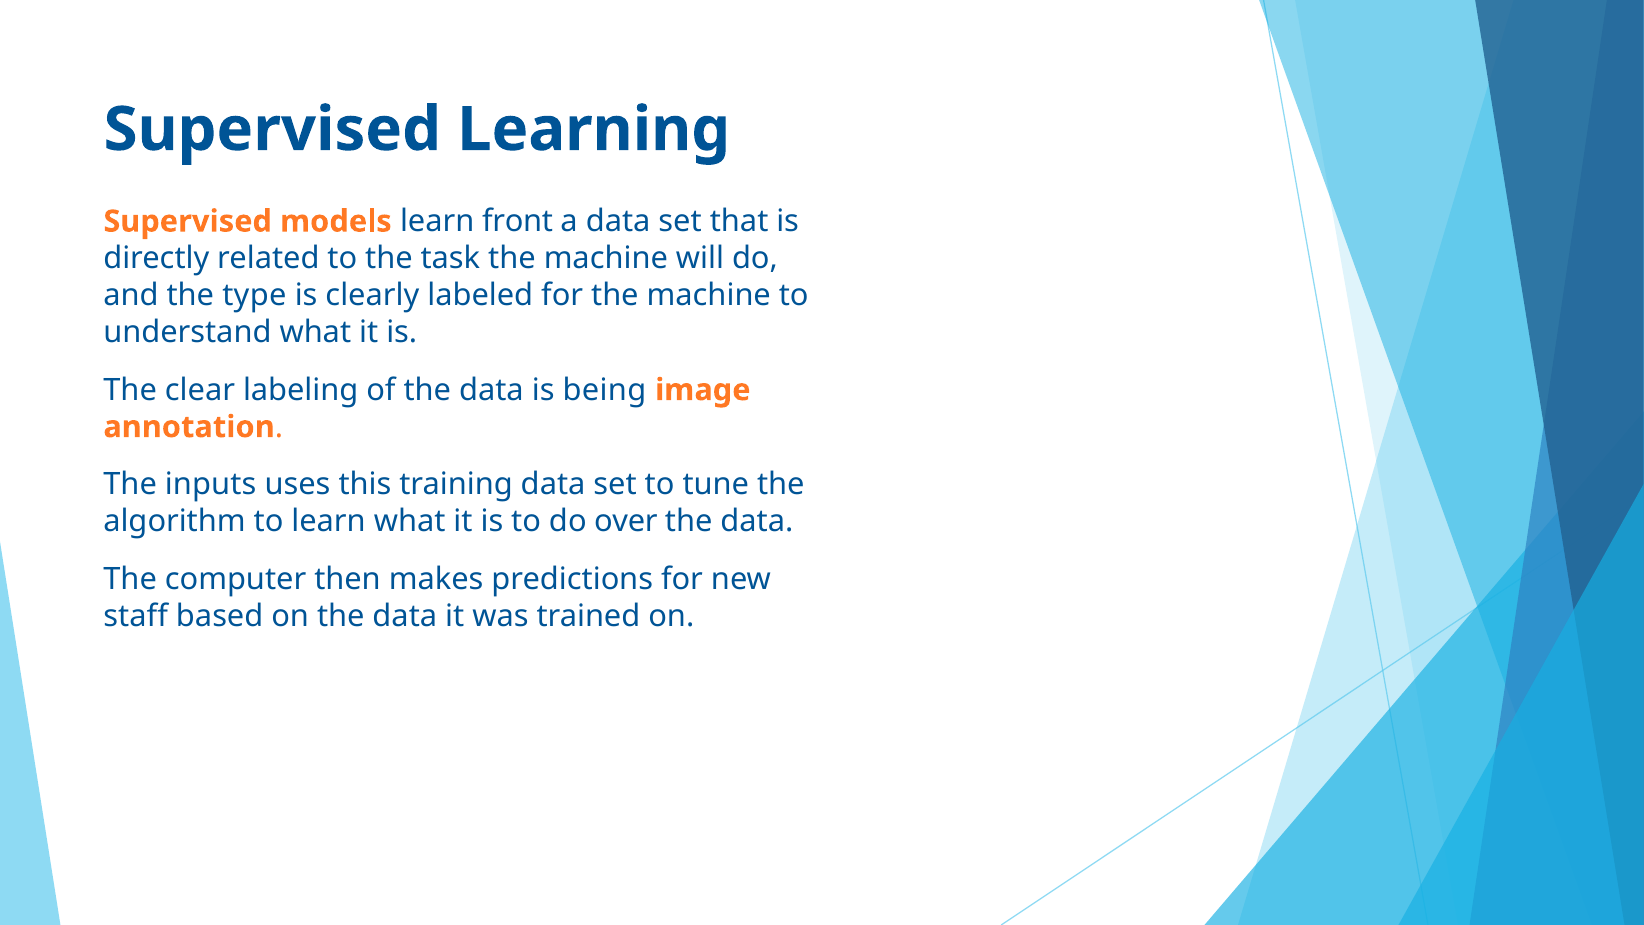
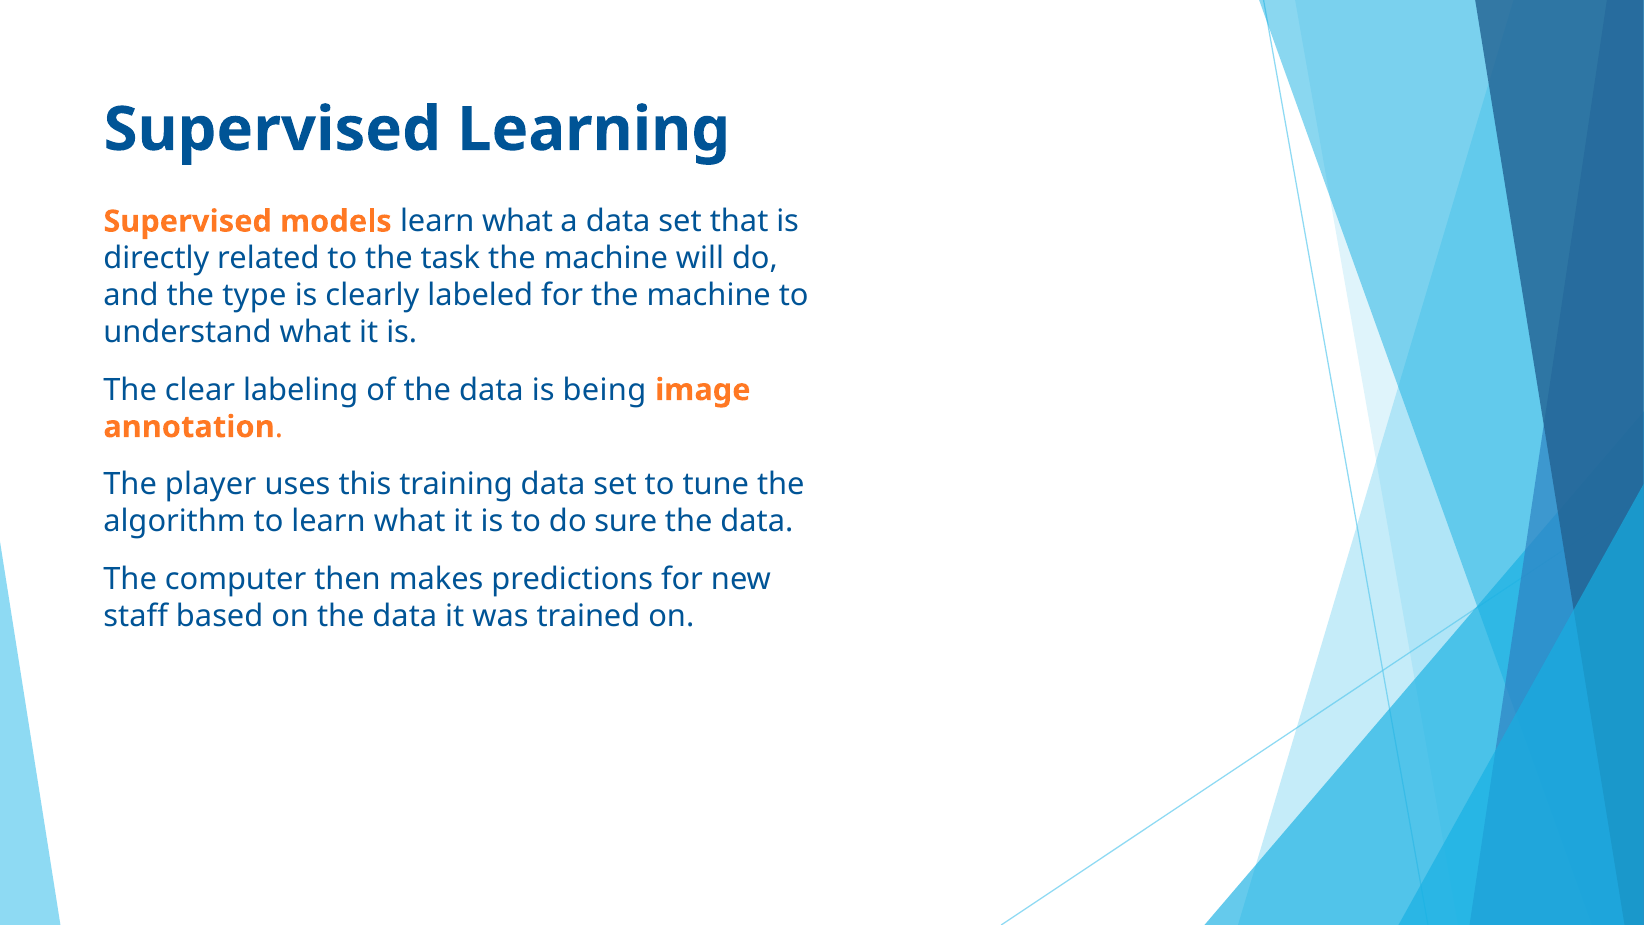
models learn front: front -> what
inputs: inputs -> player
over: over -> sure
